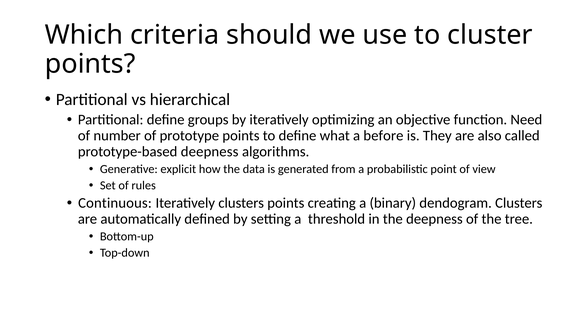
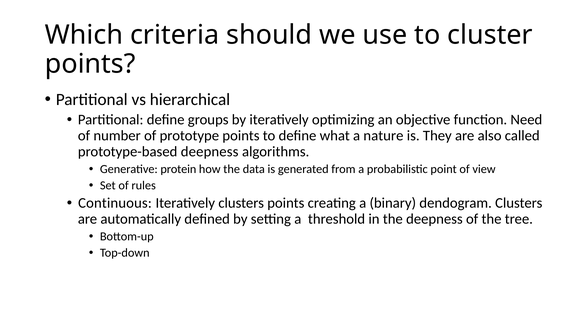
before: before -> nature
explicit: explicit -> protein
